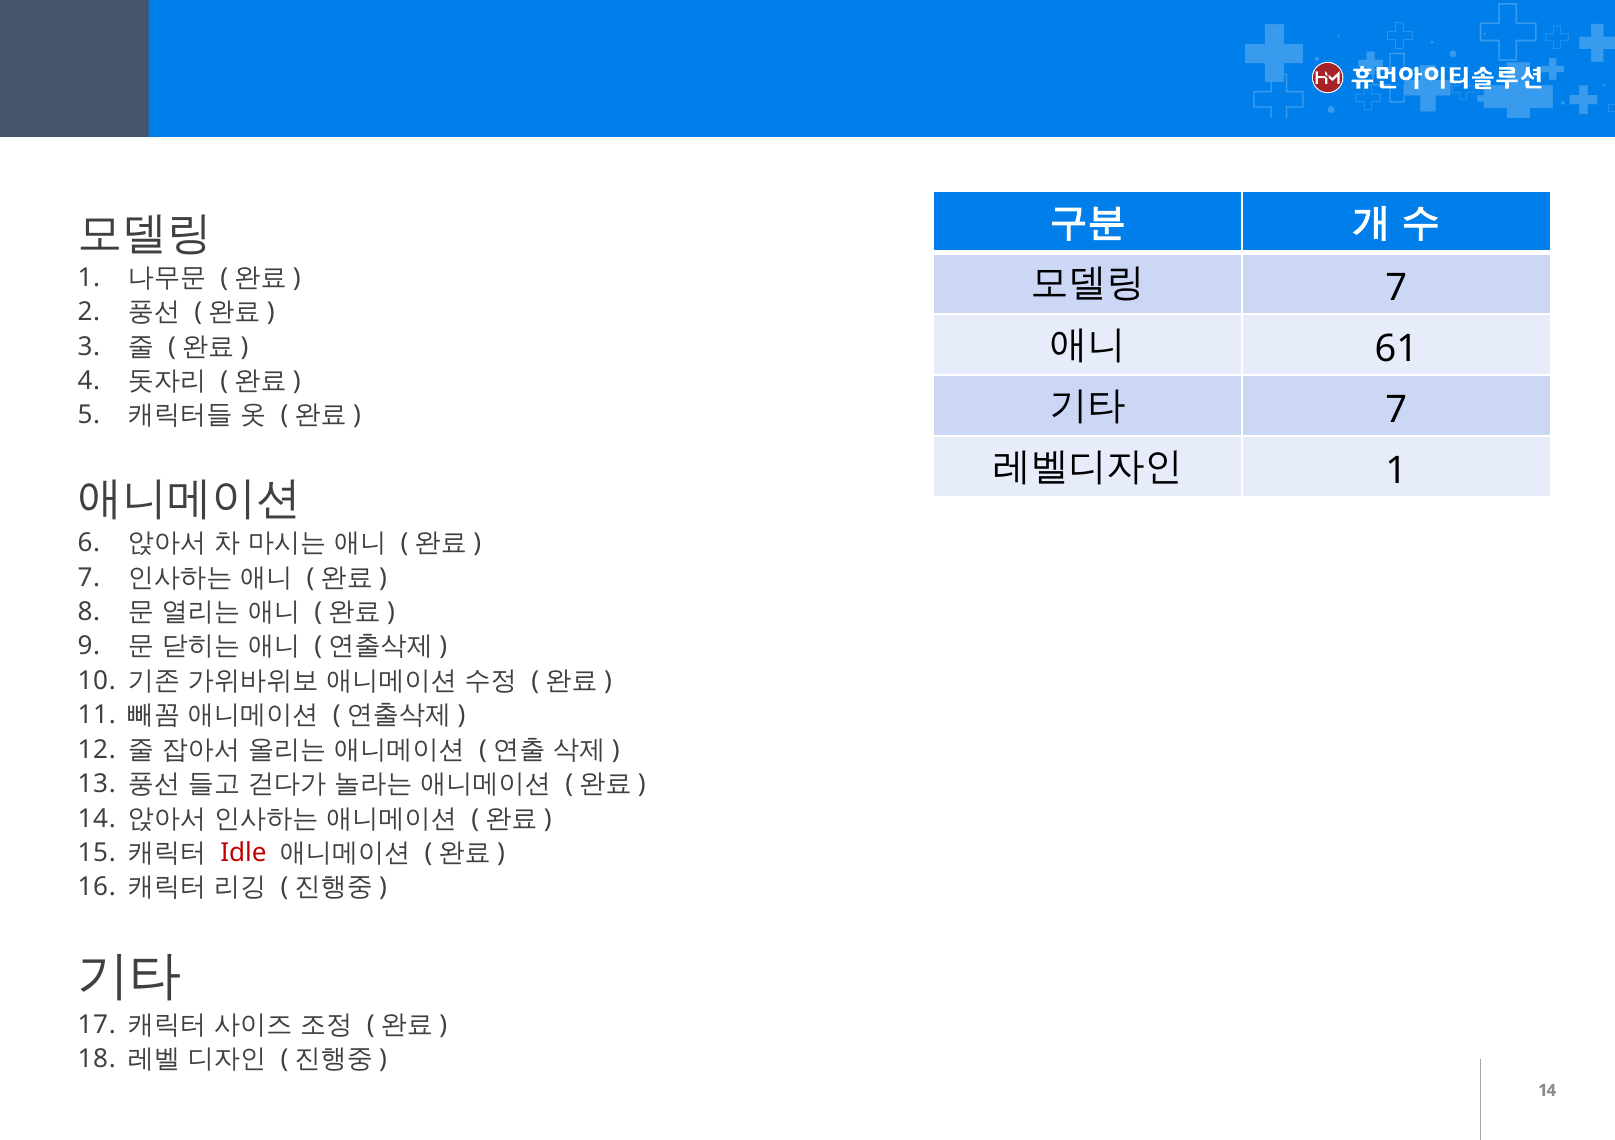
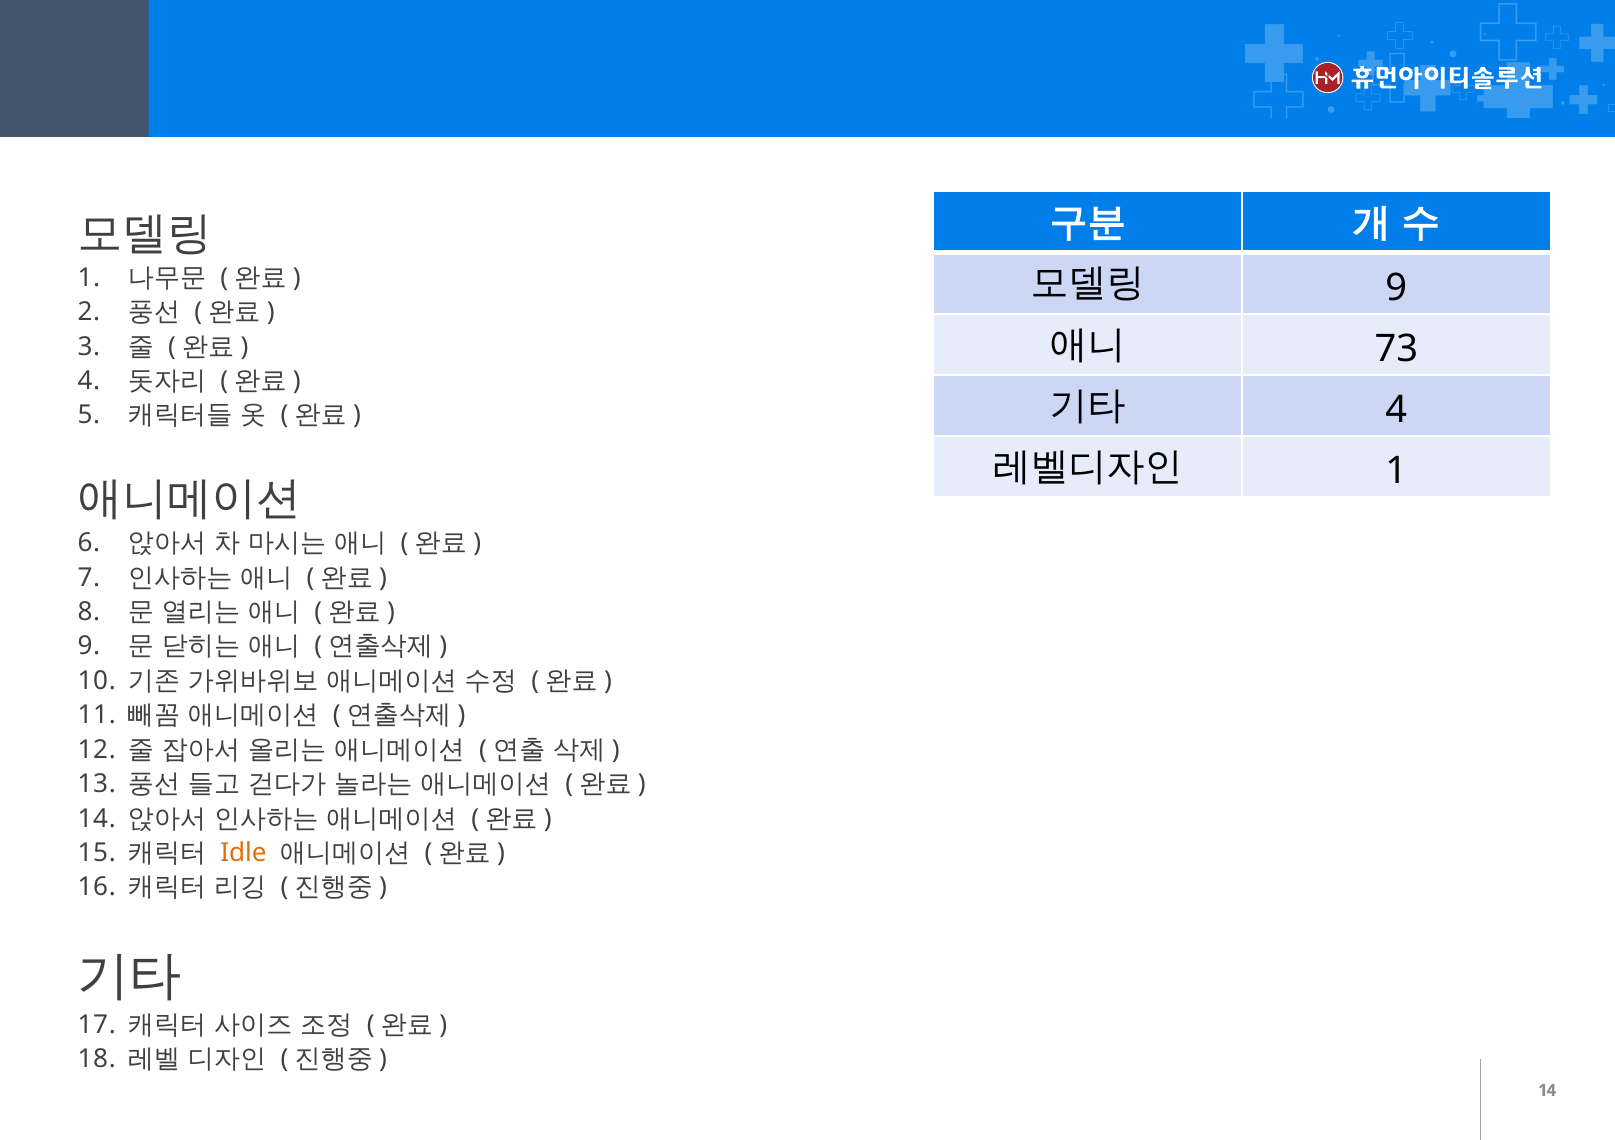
7 at (1396, 287): 7 -> 9
61: 61 -> 73
7 at (1396, 410): 7 -> 4
Idle colour: red -> orange
